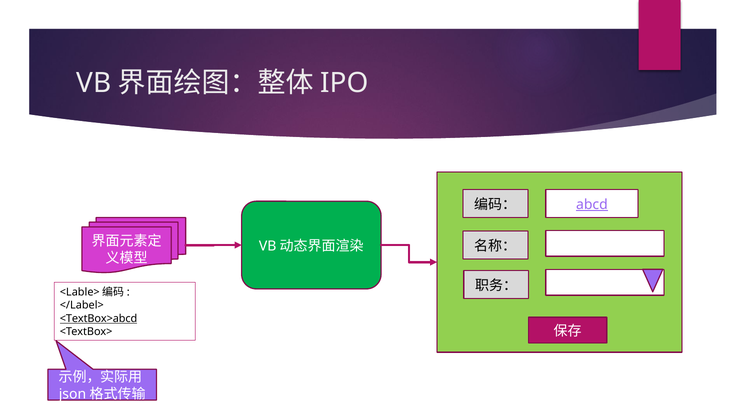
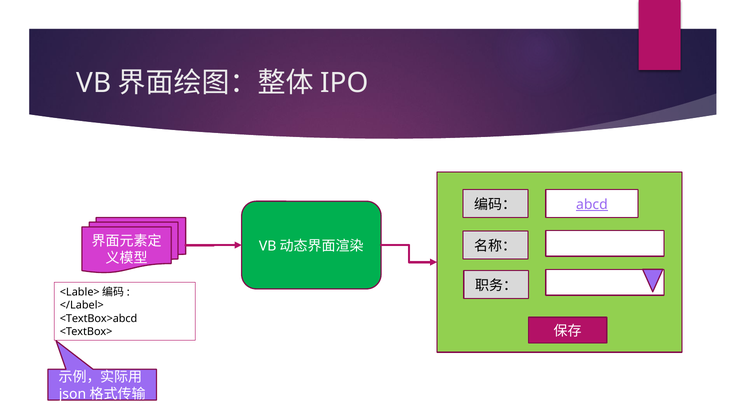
<TextBox>abcd underline: present -> none
